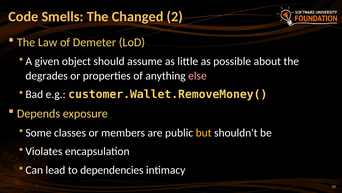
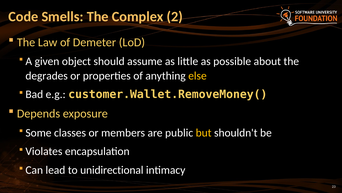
Changed: Changed -> Complex
else colour: pink -> yellow
dependencies: dependencies -> unidirectional
